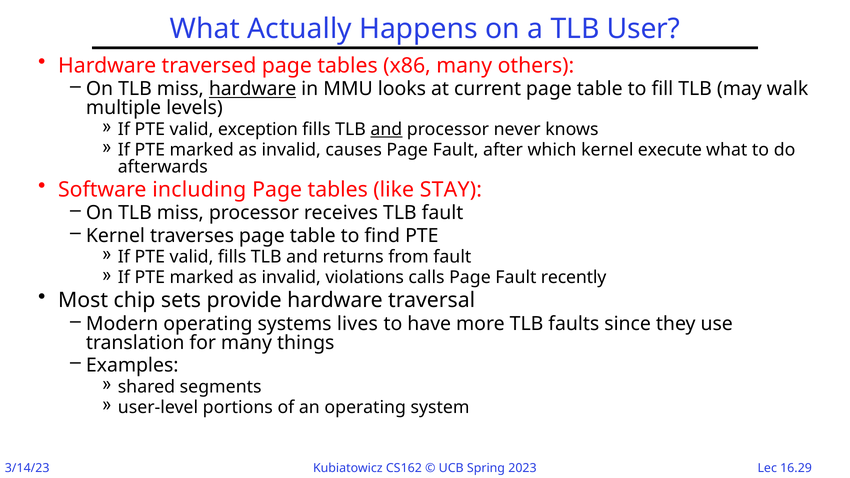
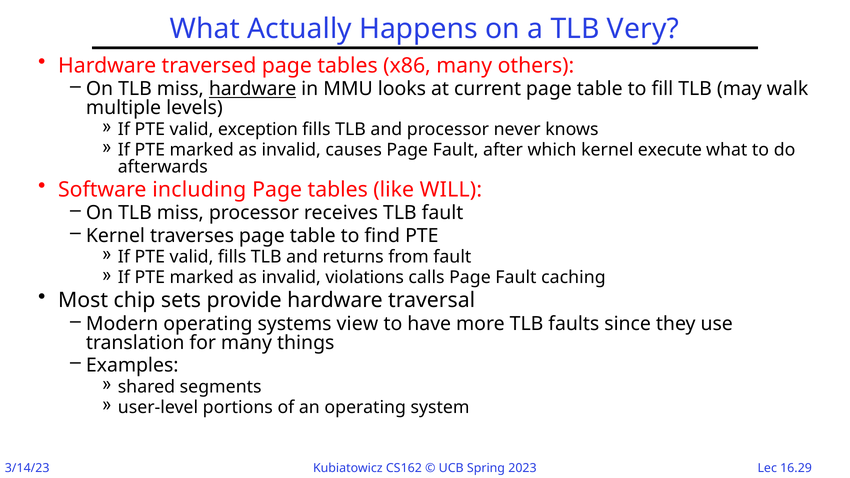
User: User -> Very
and at (386, 129) underline: present -> none
STAY: STAY -> WILL
recently: recently -> caching
lives: lives -> view
